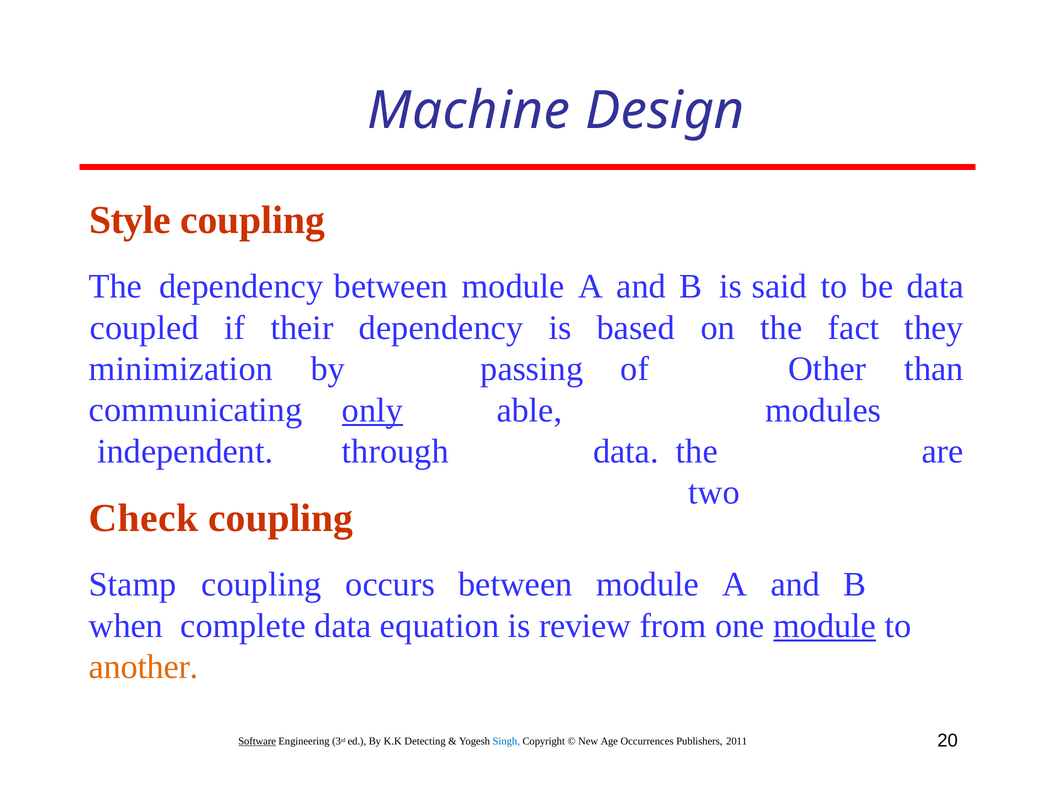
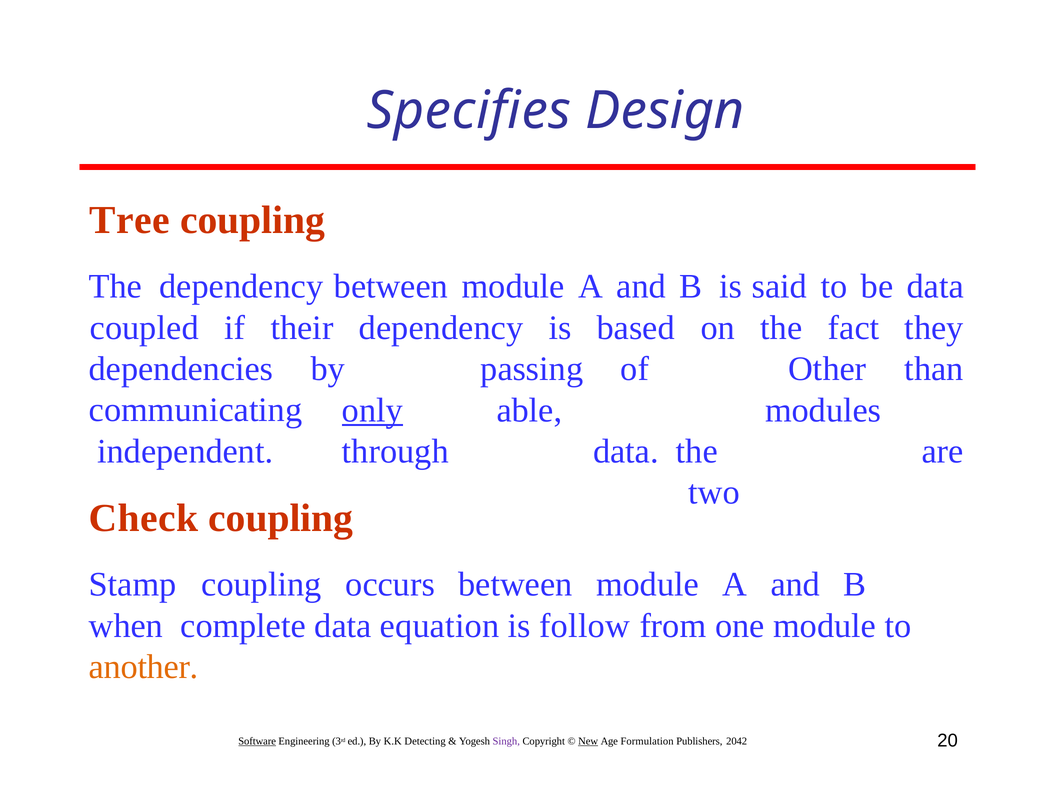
Machine: Machine -> Specifies
Style: Style -> Tree
minimization: minimization -> dependencies
review: review -> follow
module at (825, 626) underline: present -> none
Singh colour: blue -> purple
New underline: none -> present
Occurrences: Occurrences -> Formulation
2011: 2011 -> 2042
